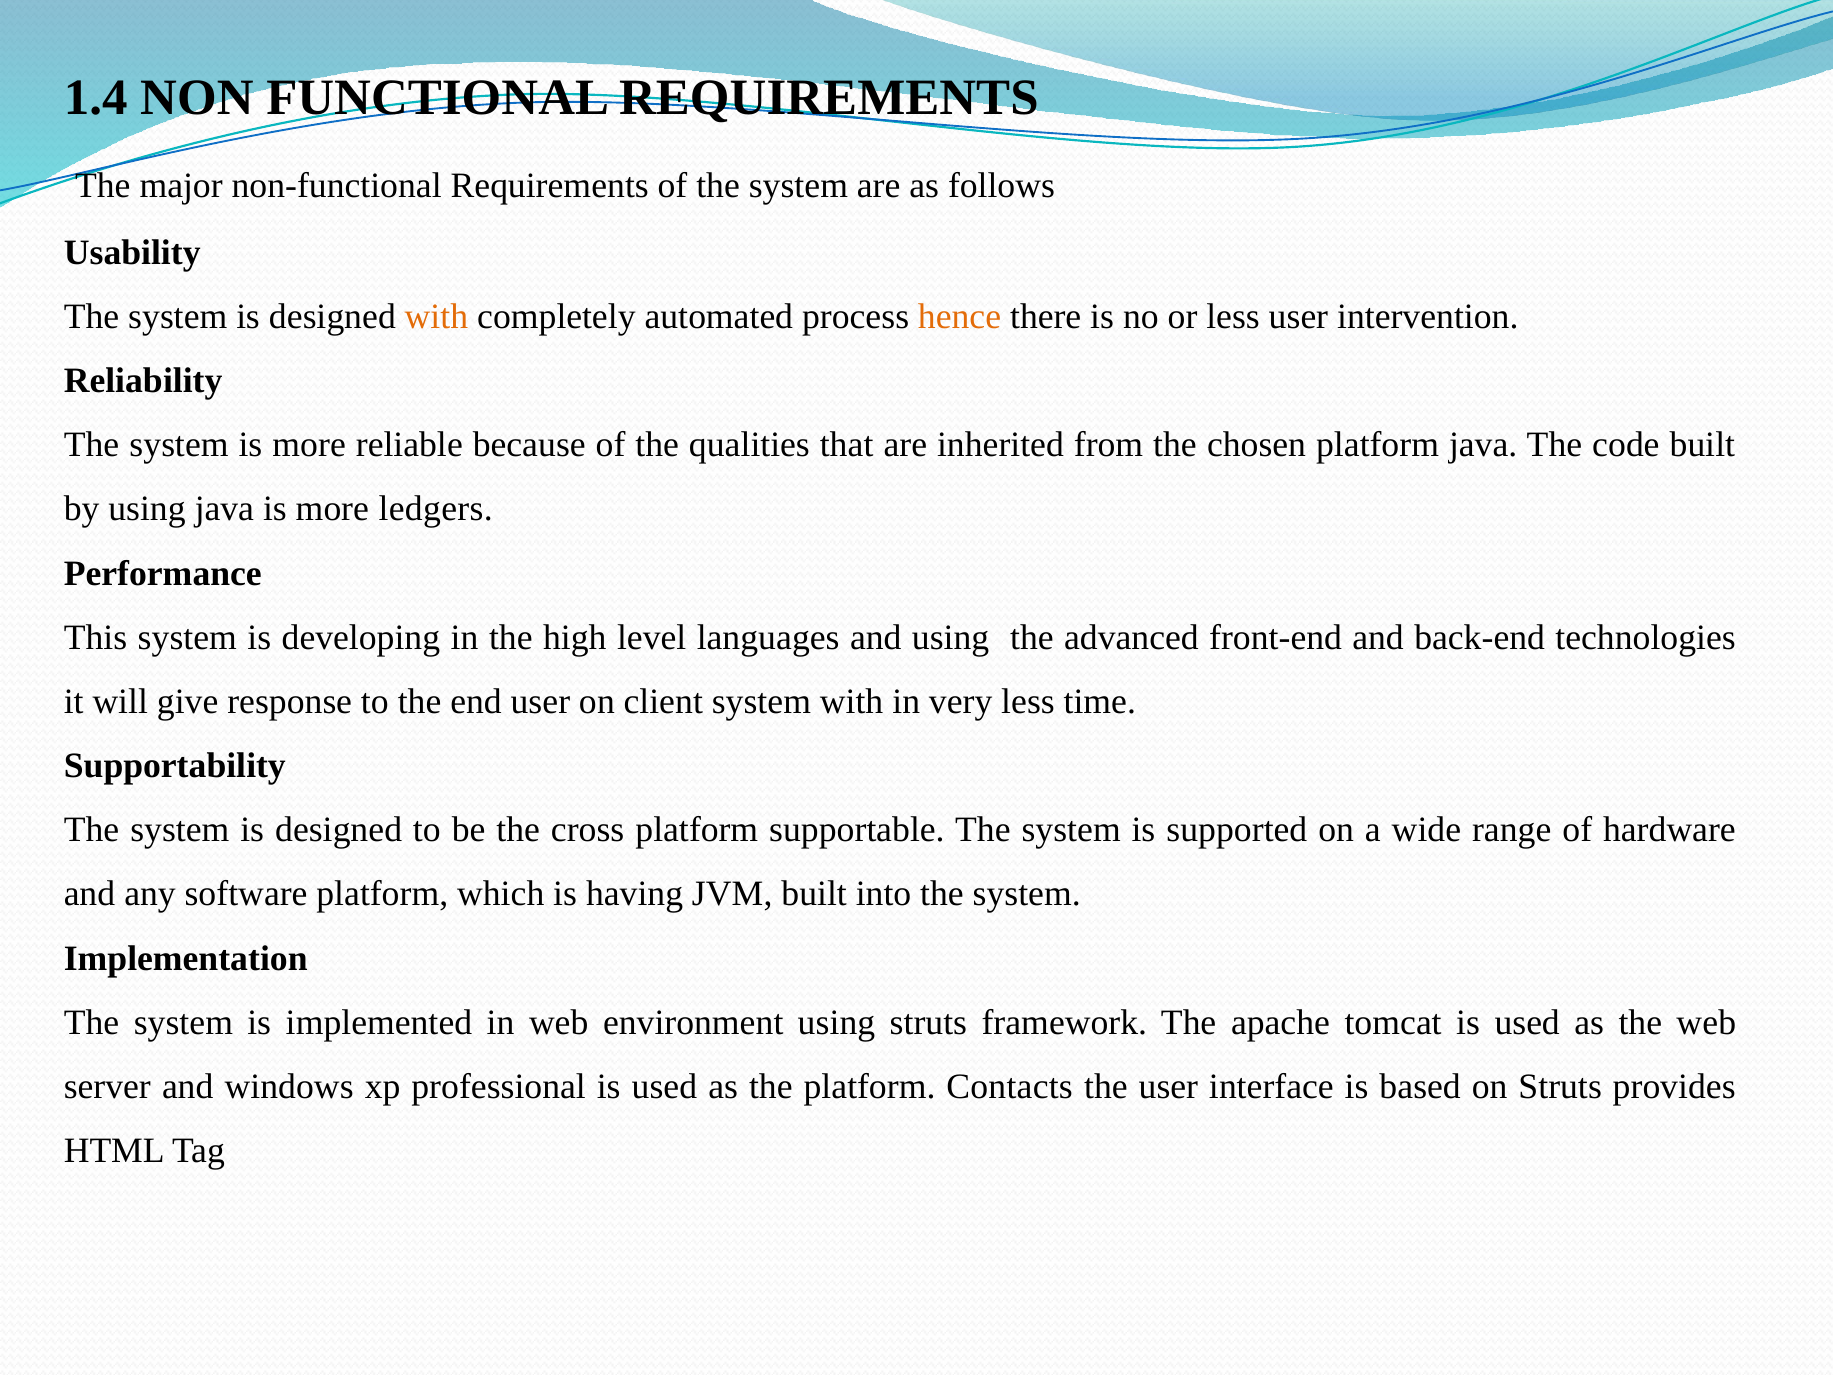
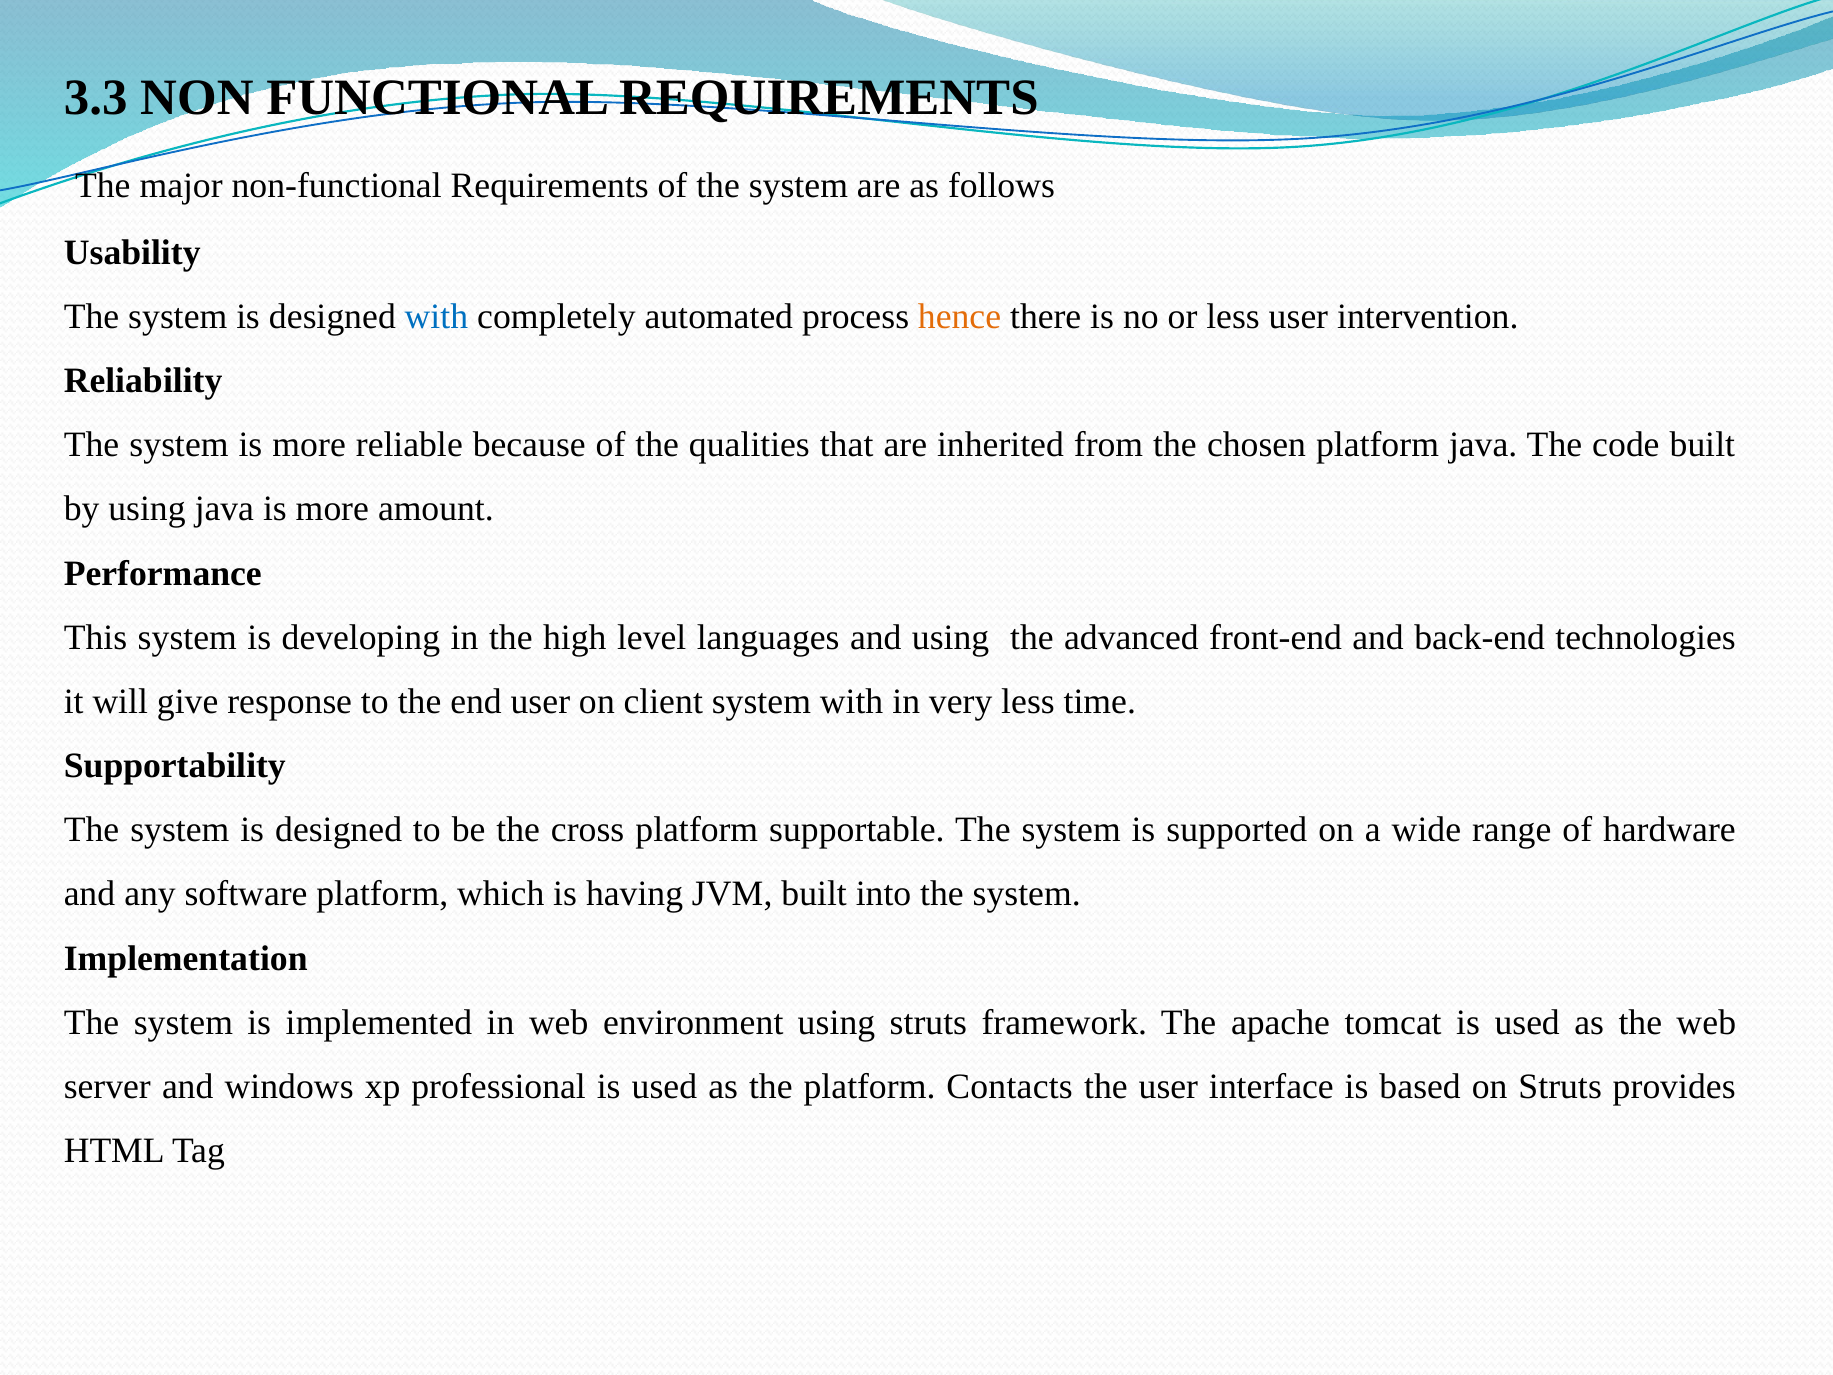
1.4: 1.4 -> 3.3
with at (436, 317) colour: orange -> blue
ledgers: ledgers -> amount
